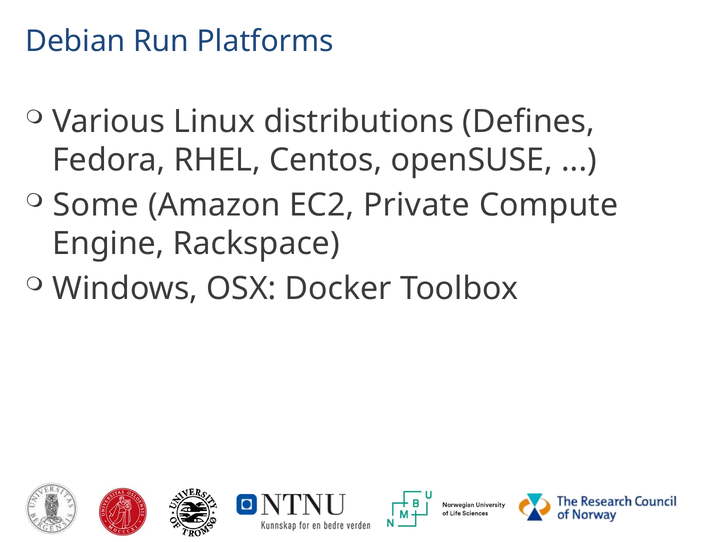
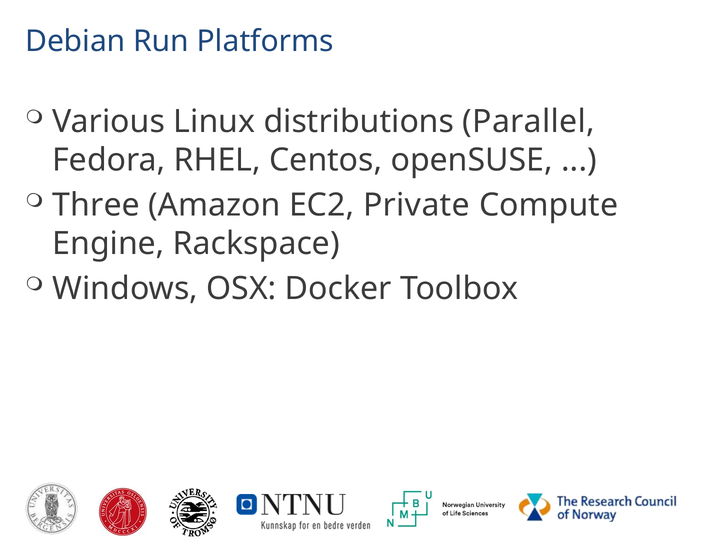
Defines: Defines -> Parallel
Some: Some -> Three
